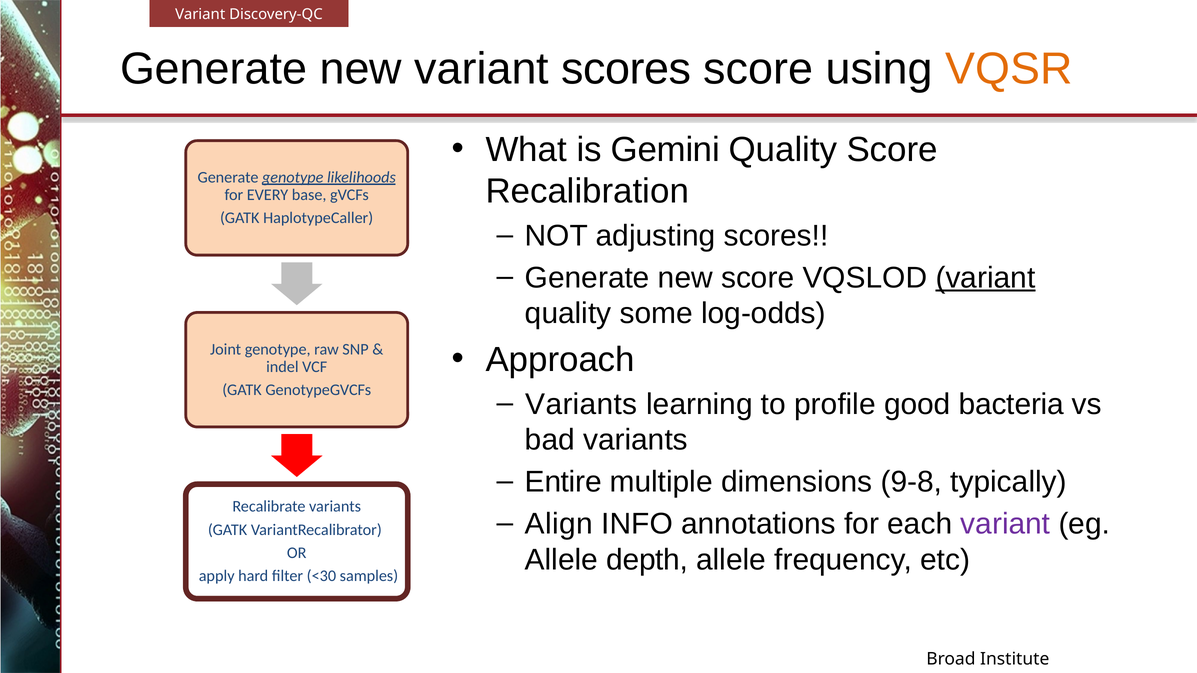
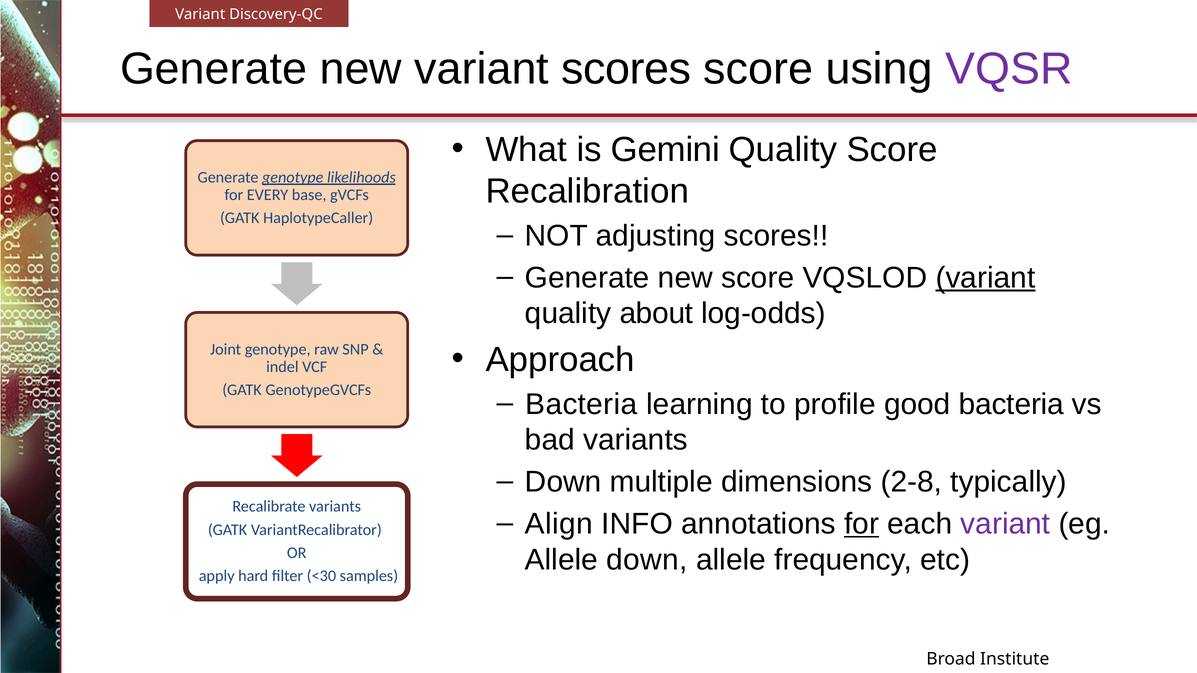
VQSR colour: orange -> purple
some: some -> about
Variants at (581, 404): Variants -> Bacteria
Entire at (563, 482): Entire -> Down
9-8: 9-8 -> 2-8
for at (862, 524) underline: none -> present
Allele depth: depth -> down
